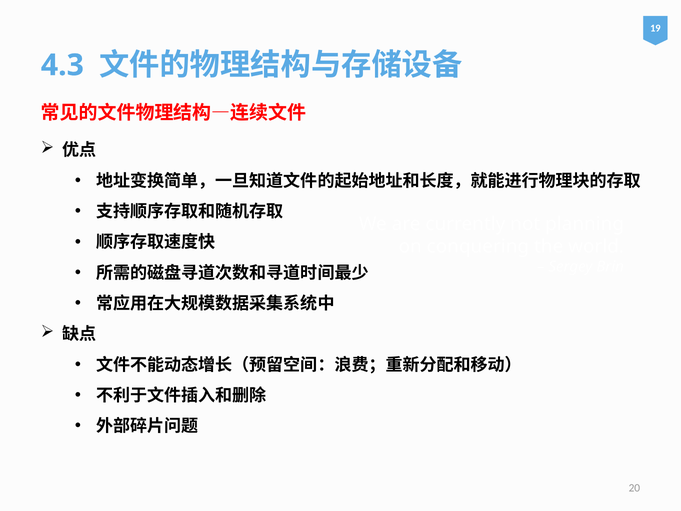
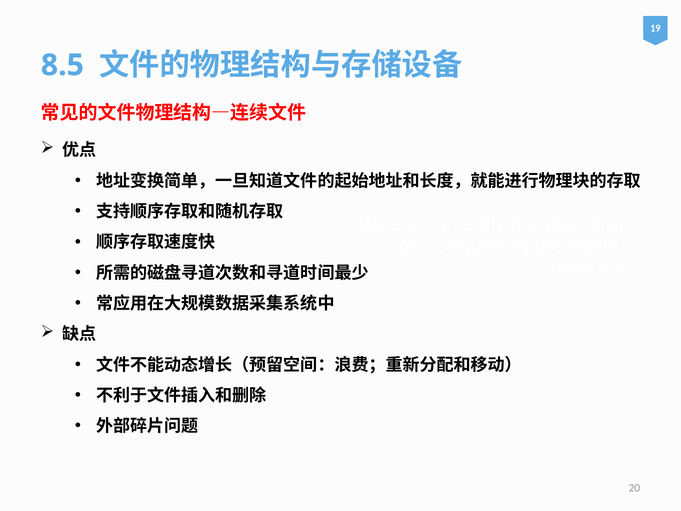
4.3: 4.3 -> 8.5
